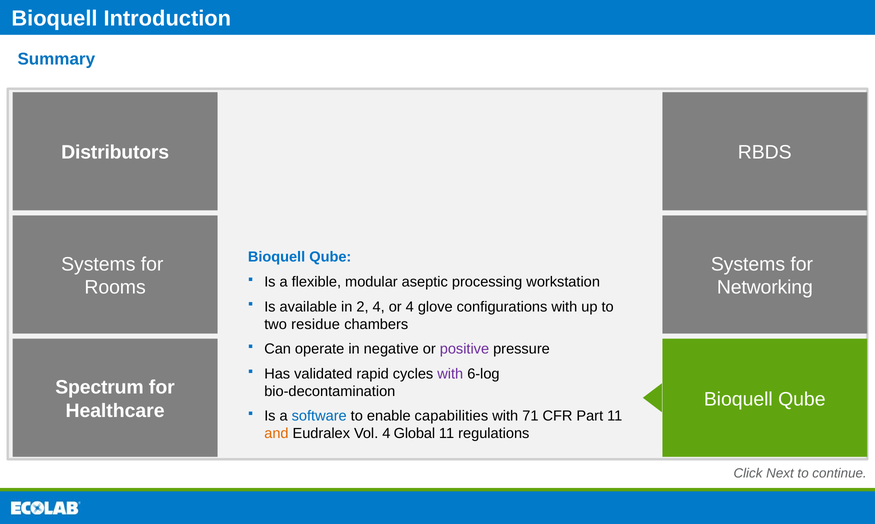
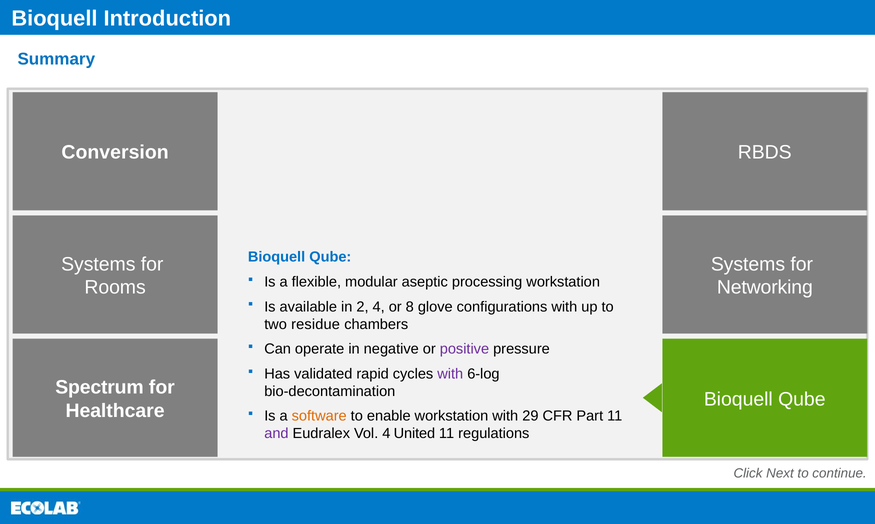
Distributors: Distributors -> Conversion
or 4: 4 -> 8
software colour: blue -> orange
enable capabilities: capabilities -> workstation
71: 71 -> 29
and colour: orange -> purple
Global: Global -> United
